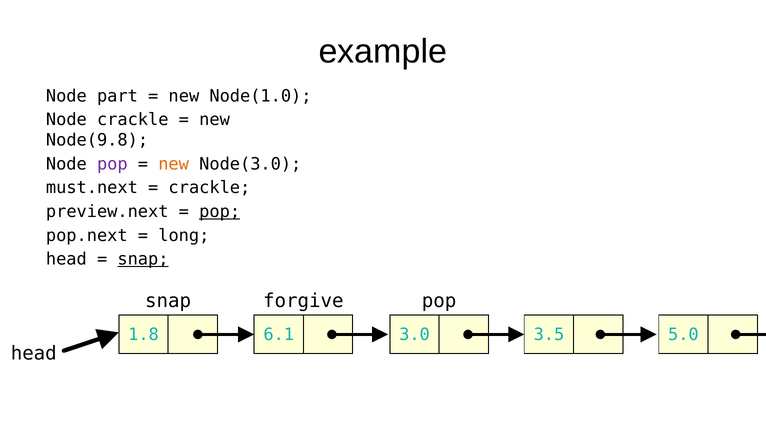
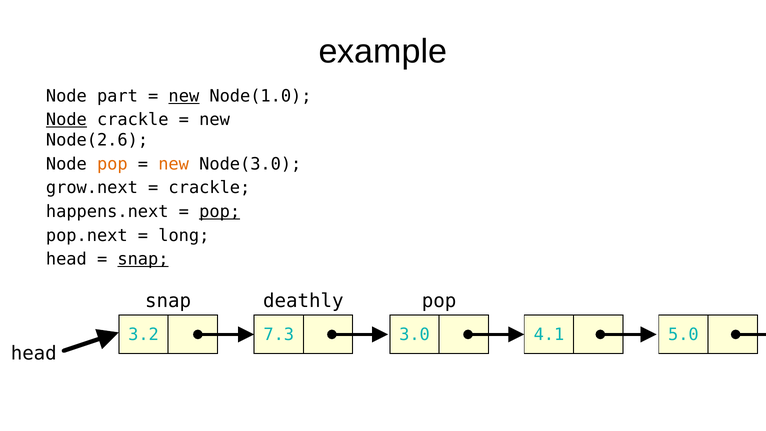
new at (184, 96) underline: none -> present
Node at (66, 120) underline: none -> present
Node(9.8: Node(9.8 -> Node(2.6
pop at (112, 164) colour: purple -> orange
must.next: must.next -> grow.next
preview.next: preview.next -> happens.next
forgive: forgive -> deathly
1.8: 1.8 -> 3.2
6.1: 6.1 -> 7.3
3.5: 3.5 -> 4.1
